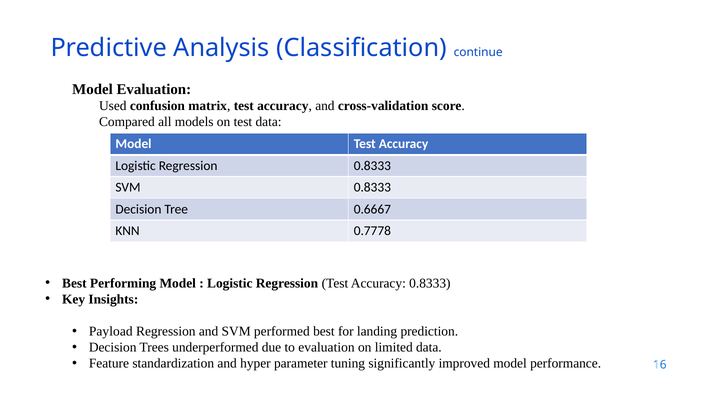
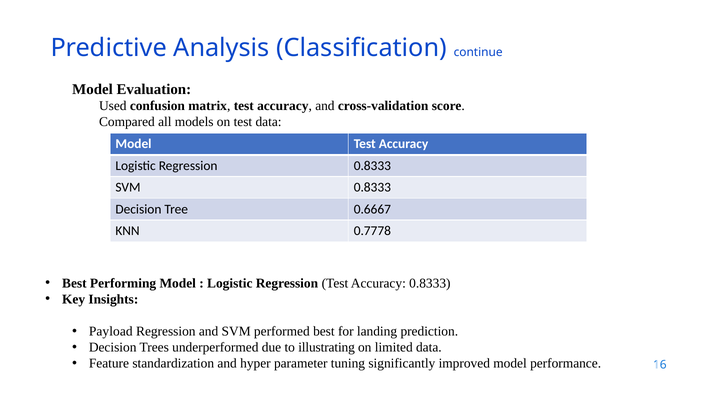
to evaluation: evaluation -> illustrating
